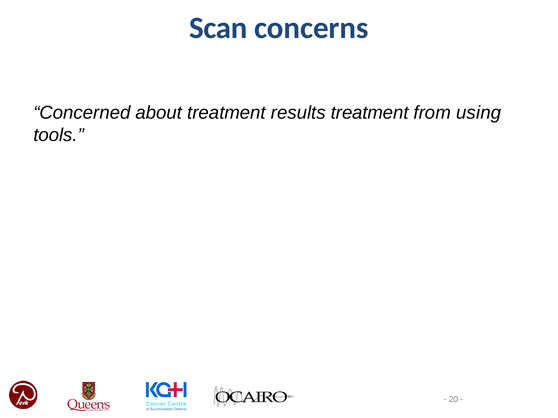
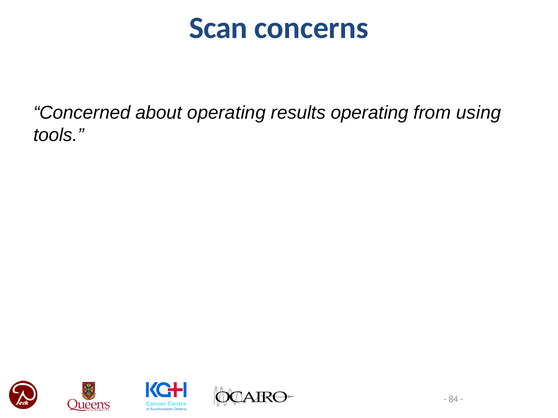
about treatment: treatment -> operating
results treatment: treatment -> operating
20: 20 -> 84
